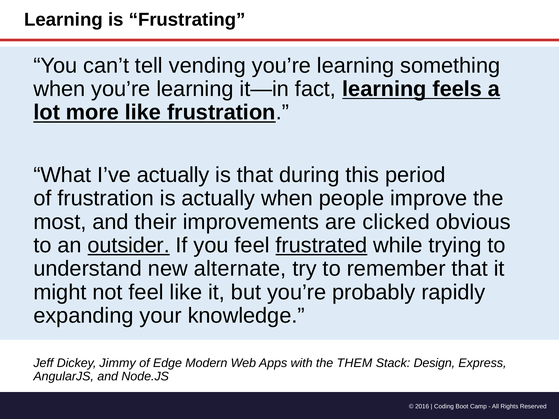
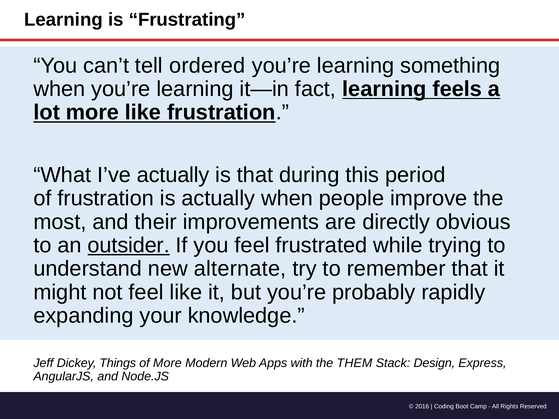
vending: vending -> ordered
clicked: clicked -> directly
frustrated underline: present -> none
Jimmy: Jimmy -> Things
of Edge: Edge -> More
